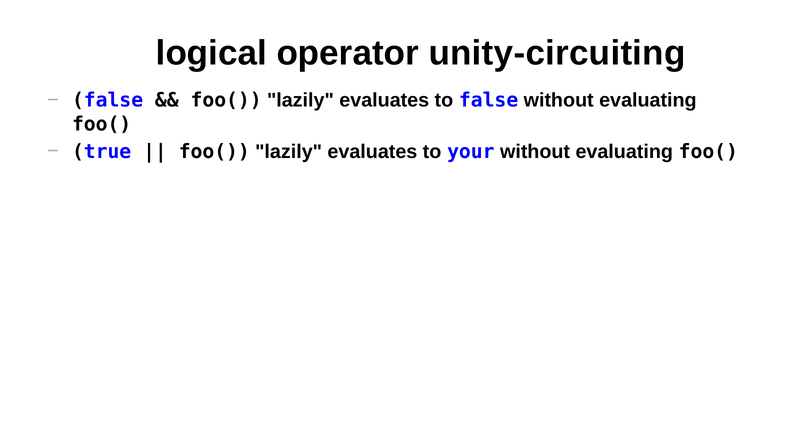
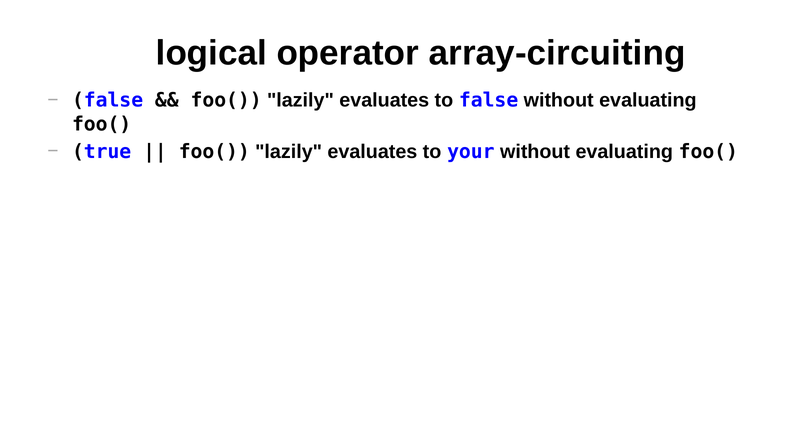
unity-circuiting: unity-circuiting -> array-circuiting
